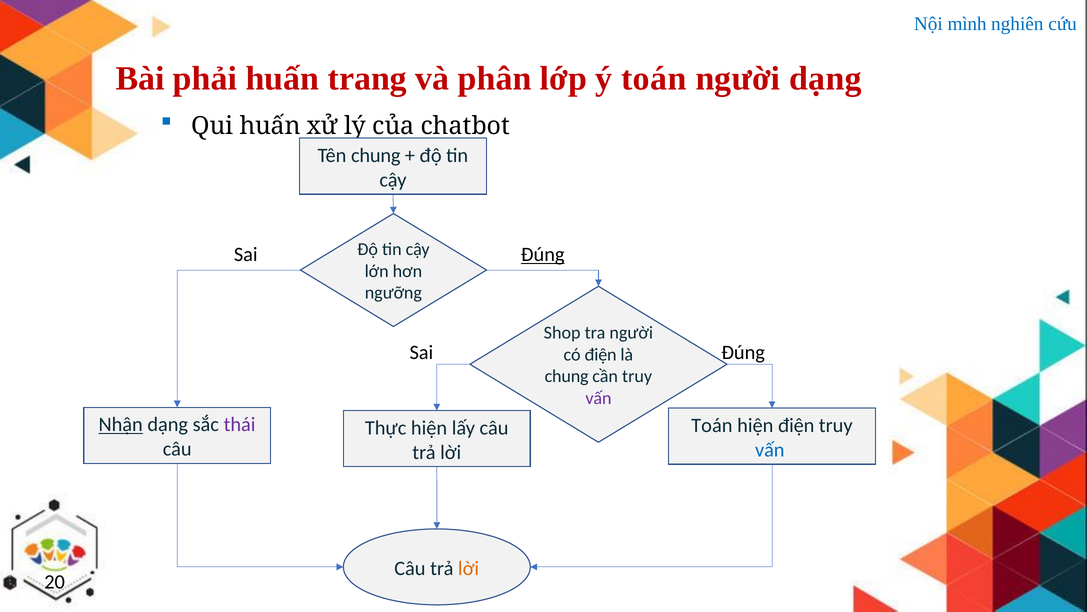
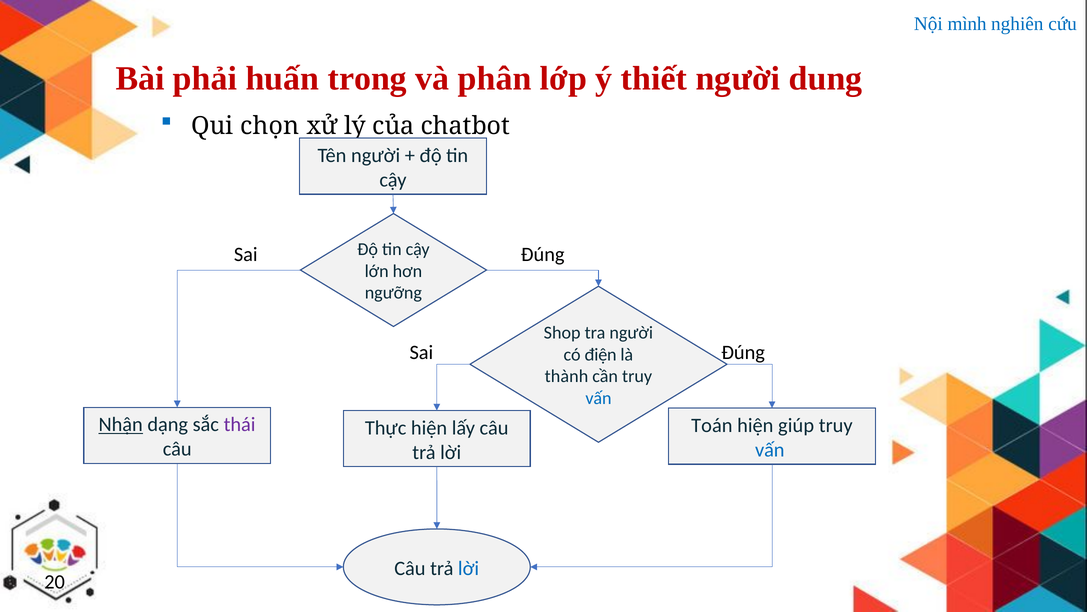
trang: trang -> trong
ý toán: toán -> thiết
người dạng: dạng -> dung
Qui huấn: huấn -> chọn
Tên chung: chung -> người
Đúng at (543, 255) underline: present -> none
chung at (567, 376): chung -> thành
vấn at (598, 398) colour: purple -> blue
hiện điện: điện -> giúp
lời at (469, 568) colour: orange -> blue
